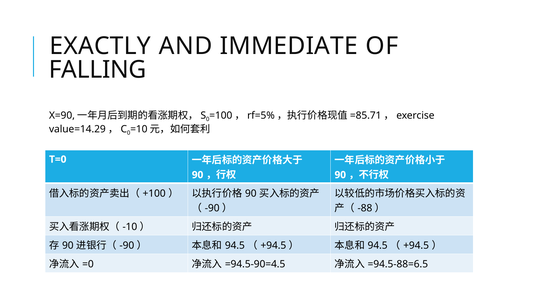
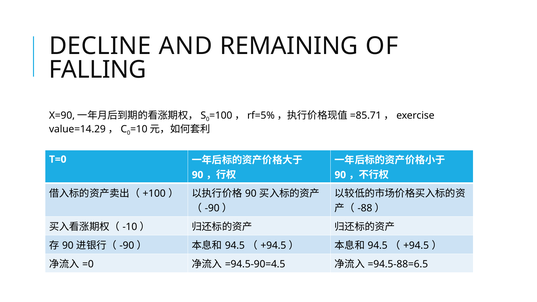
EXACTLY: EXACTLY -> DECLINE
IMMEDIATE: IMMEDIATE -> REMAINING
